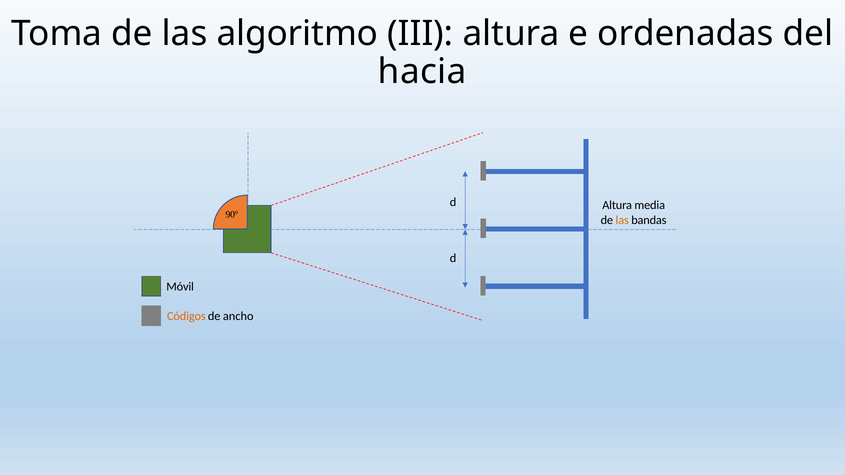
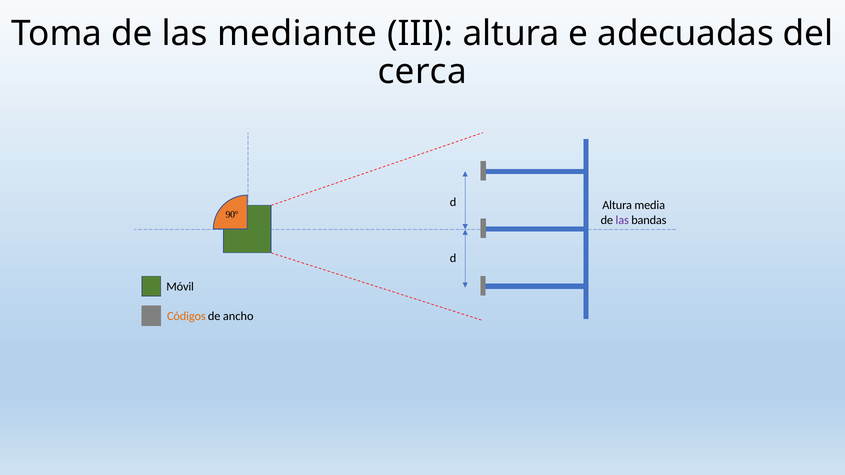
algoritmo: algoritmo -> mediante
ordenadas: ordenadas -> adecuadas
hacia: hacia -> cerca
las at (622, 220) colour: orange -> purple
